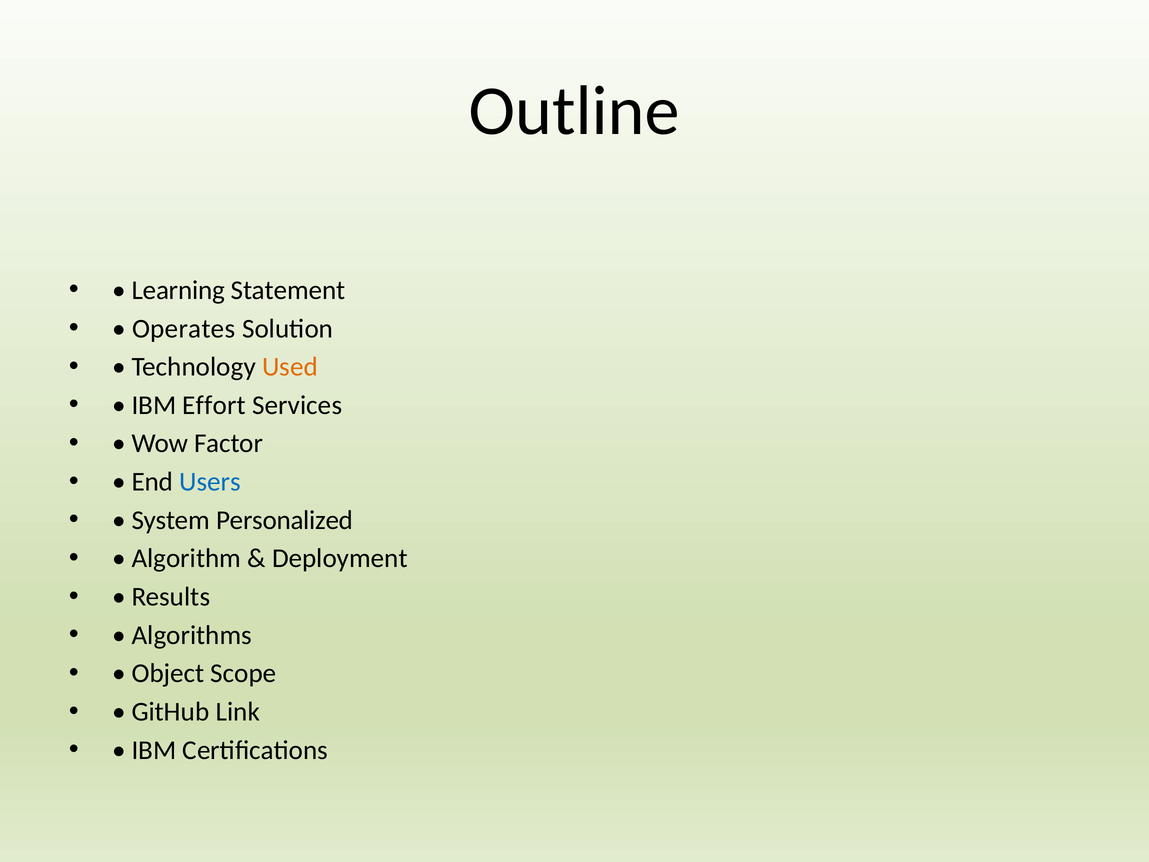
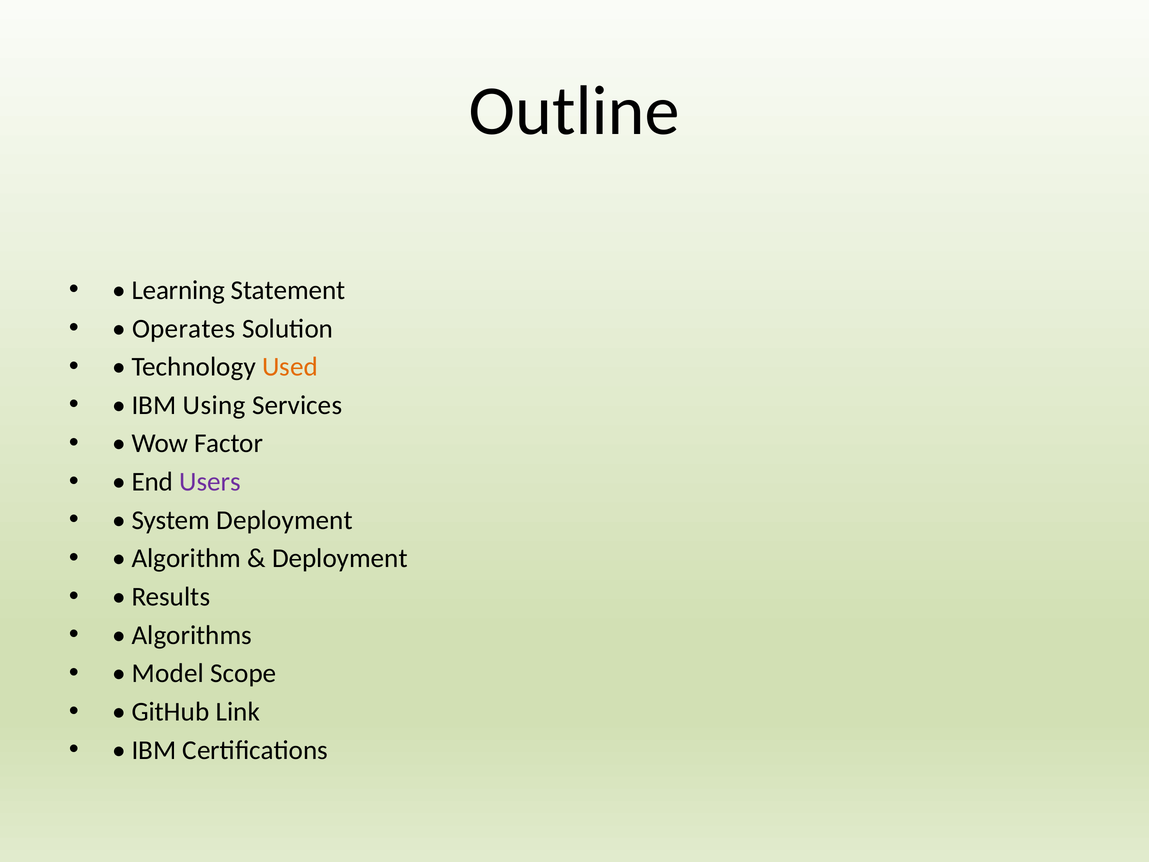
Effort: Effort -> Using
Users colour: blue -> purple
System Personalized: Personalized -> Deployment
Object: Object -> Model
